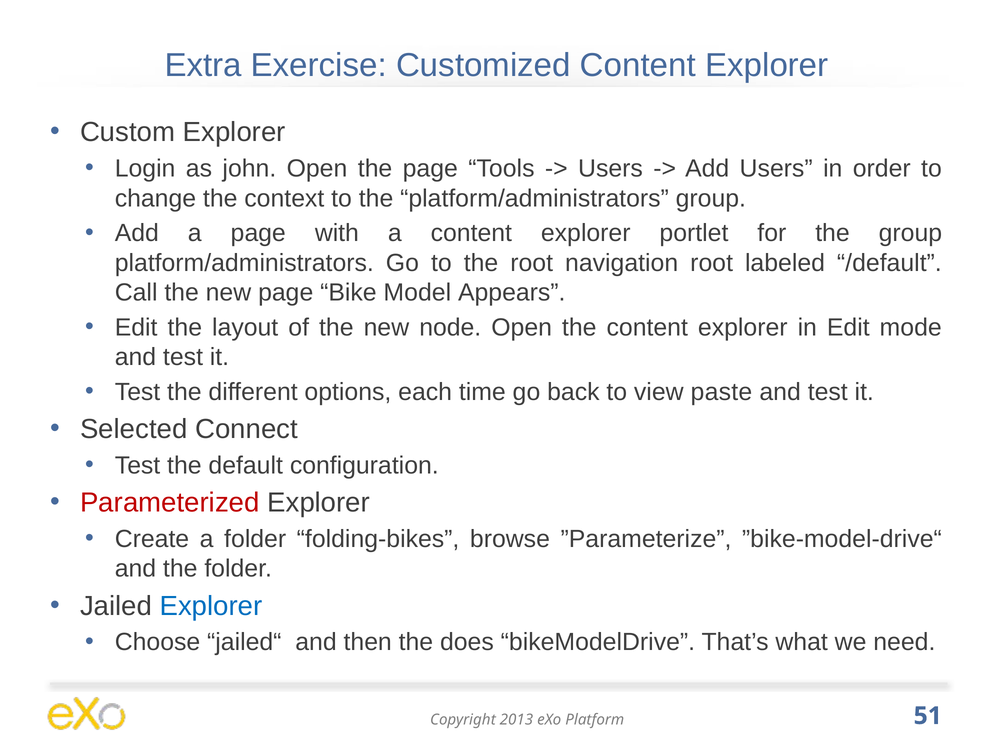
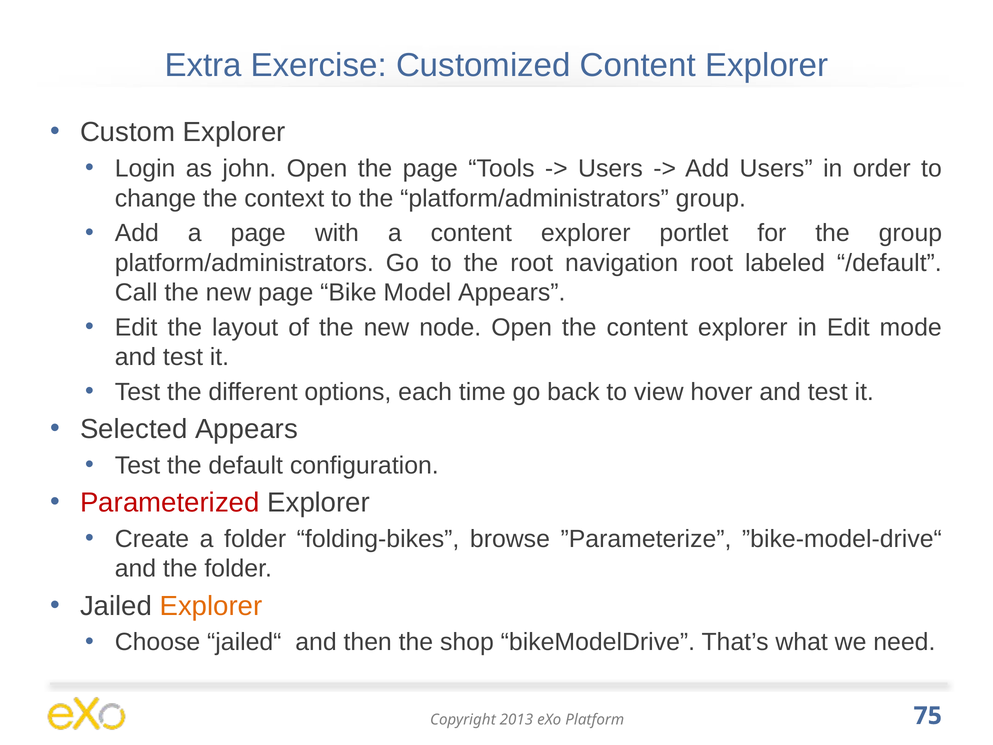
paste: paste -> hover
Selected Connect: Connect -> Appears
Explorer at (211, 606) colour: blue -> orange
does: does -> shop
51: 51 -> 75
